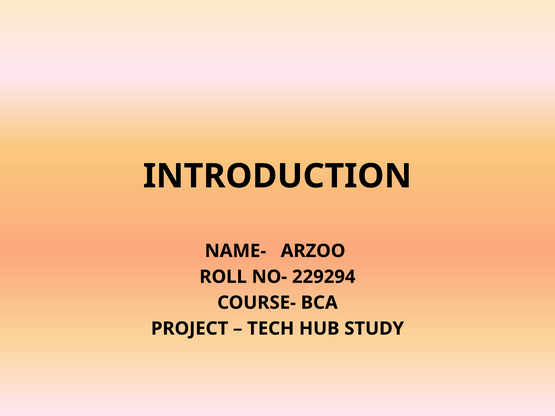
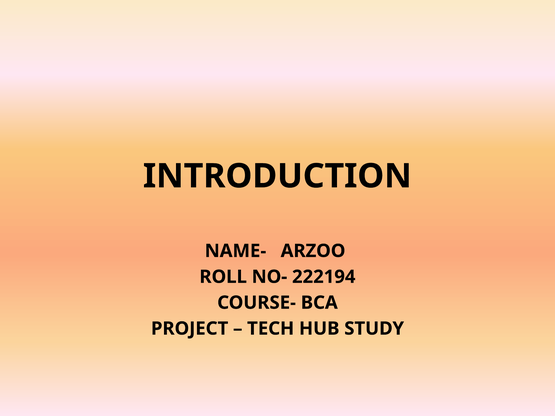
229294: 229294 -> 222194
